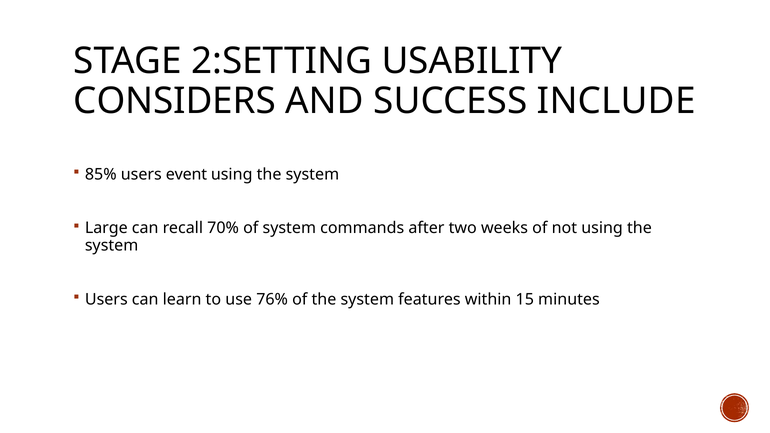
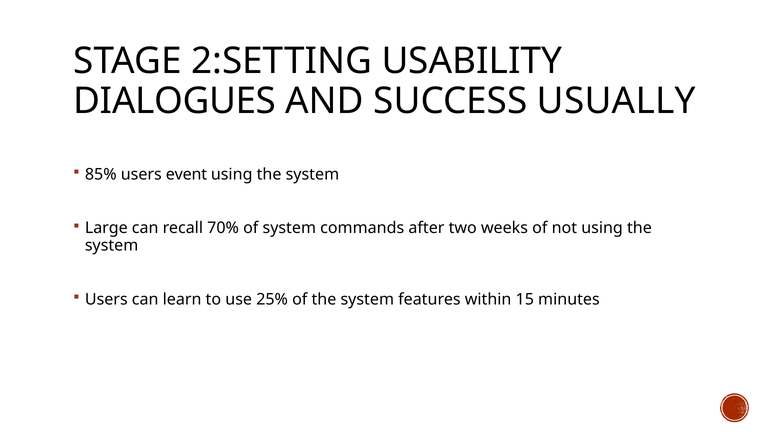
CONSIDERS: CONSIDERS -> DIALOGUES
INCLUDE: INCLUDE -> USUALLY
76%: 76% -> 25%
